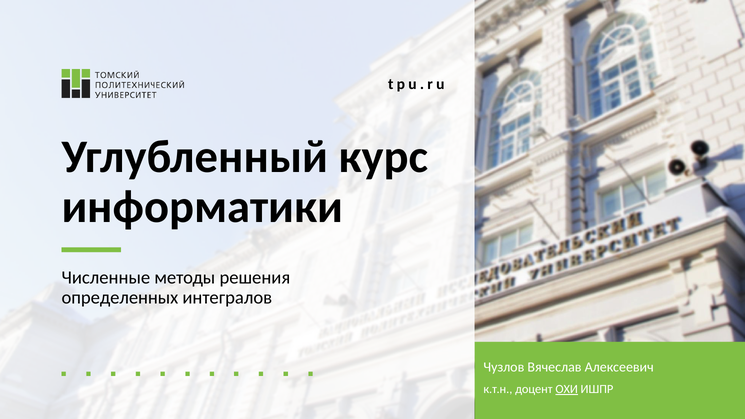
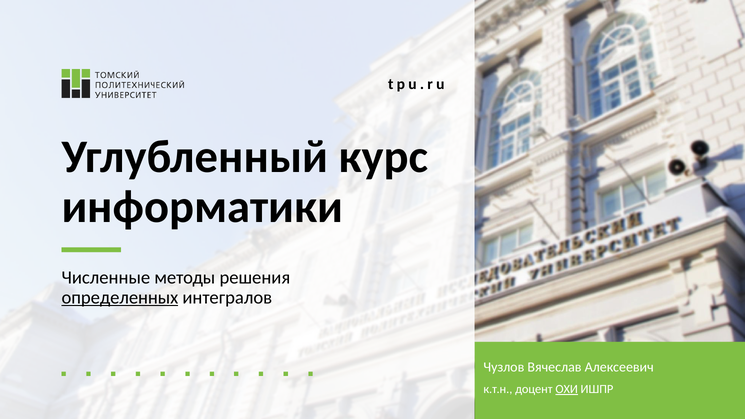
определенных underline: none -> present
